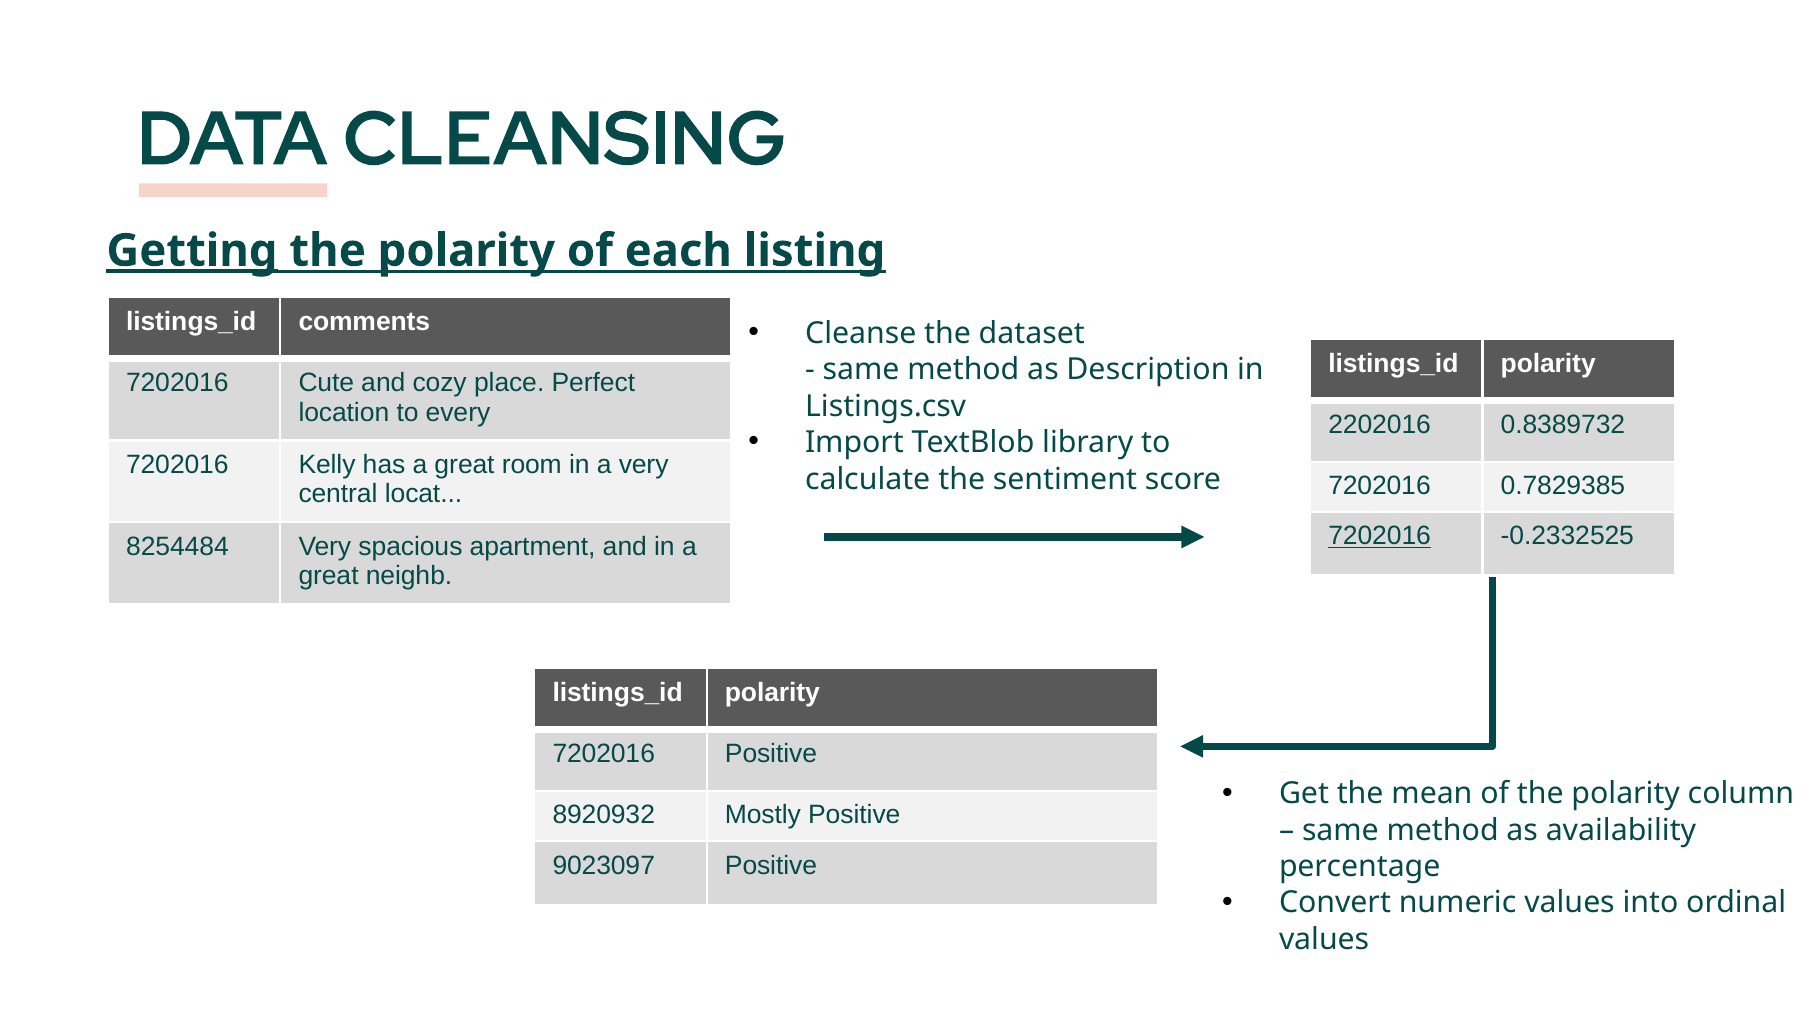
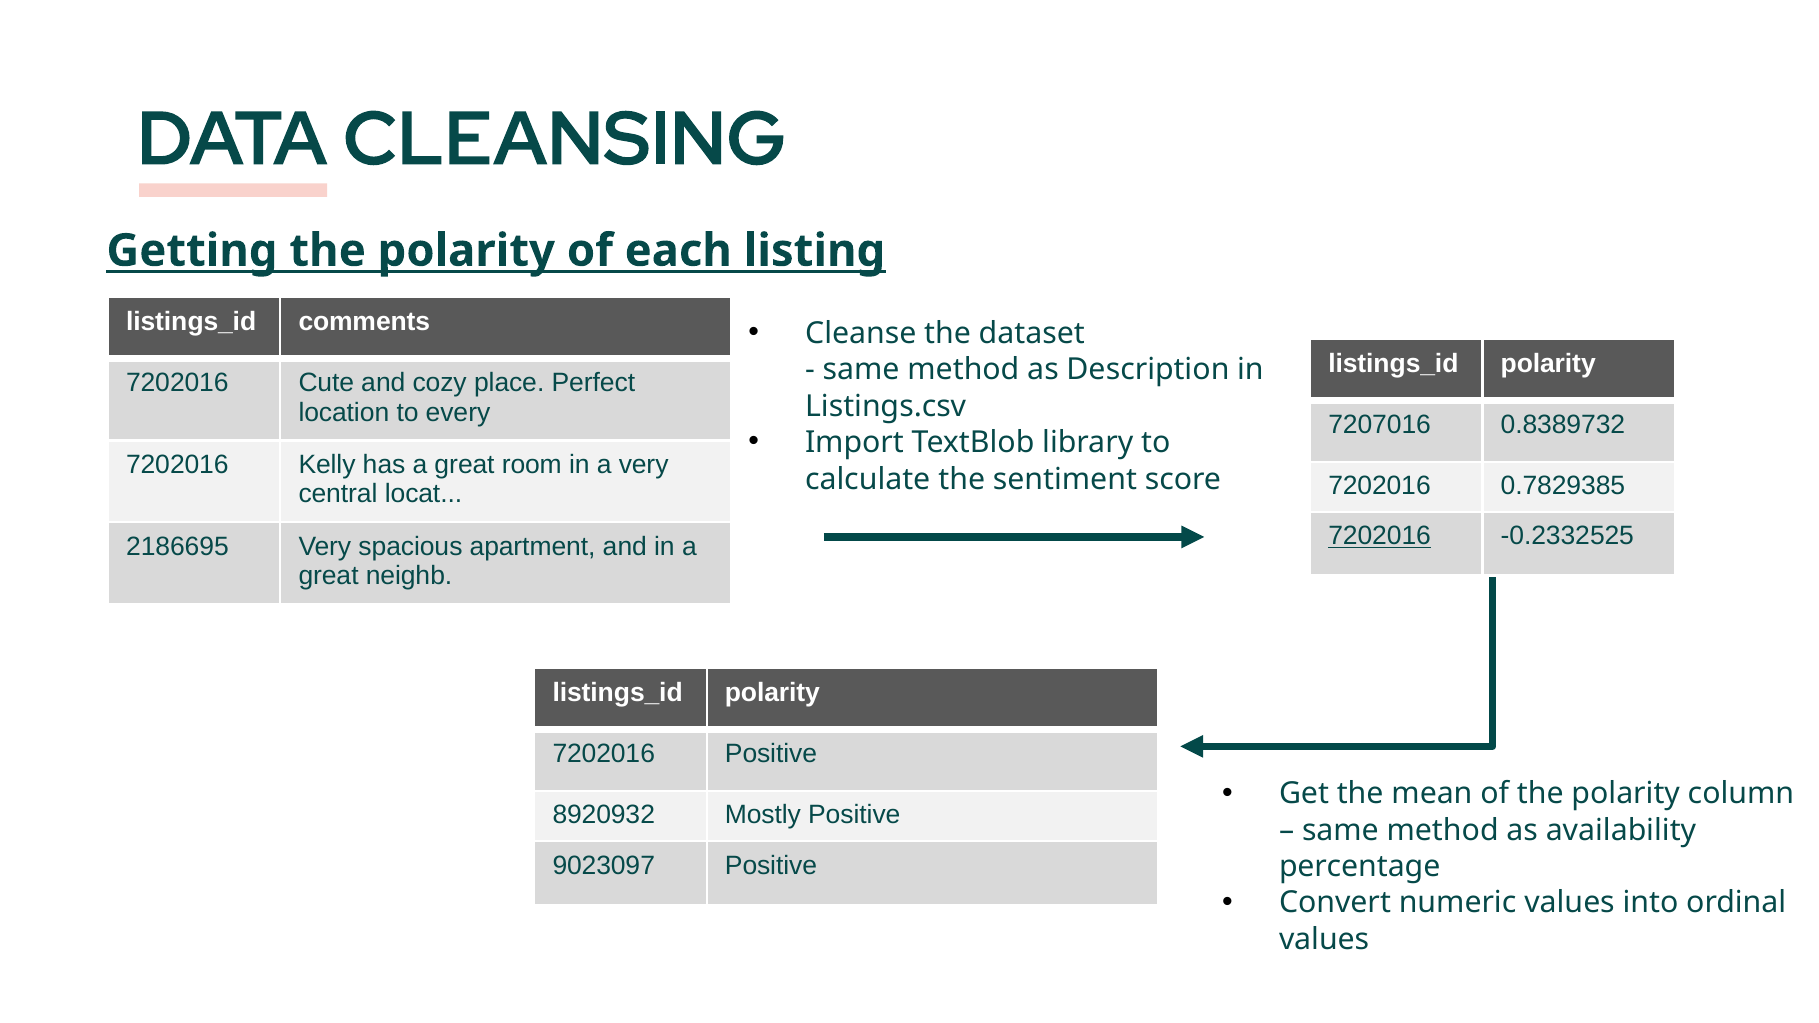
Getting underline: present -> none
2202016: 2202016 -> 7207016
8254484: 8254484 -> 2186695
